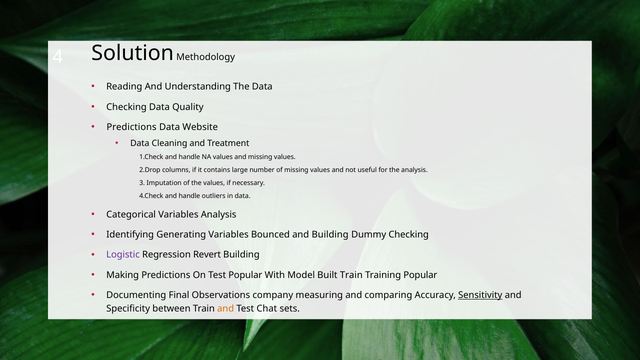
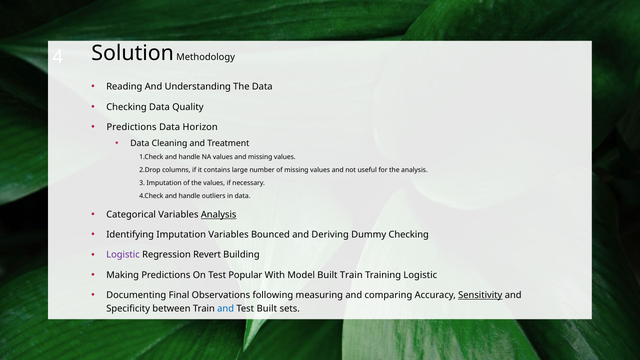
Website: Website -> Horizon
Analysis at (219, 215) underline: none -> present
Identifying Generating: Generating -> Imputation
and Building: Building -> Deriving
Training Popular: Popular -> Logistic
company: company -> following
and at (226, 309) colour: orange -> blue
Test Chat: Chat -> Built
